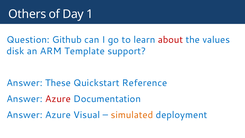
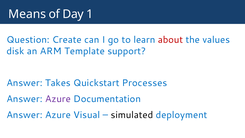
Others: Others -> Means
Github: Github -> Create
These: These -> Takes
Reference: Reference -> Processes
Azure at (58, 99) colour: red -> purple
simulated colour: orange -> black
